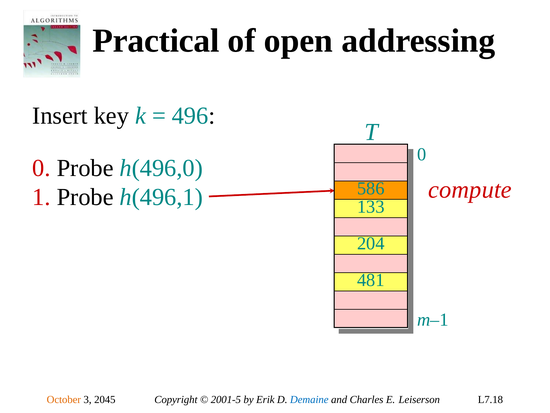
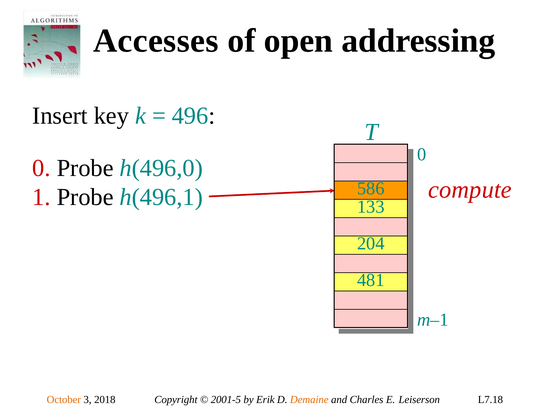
Practical: Practical -> Accesses
2045: 2045 -> 2018
Demaine colour: blue -> orange
